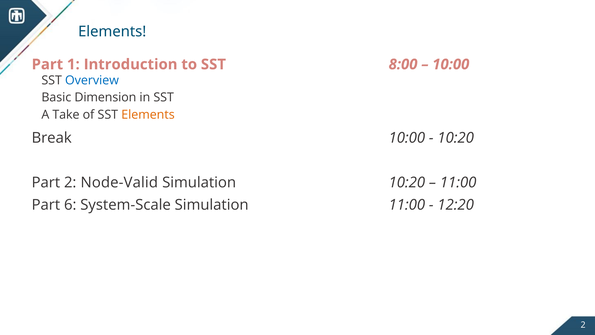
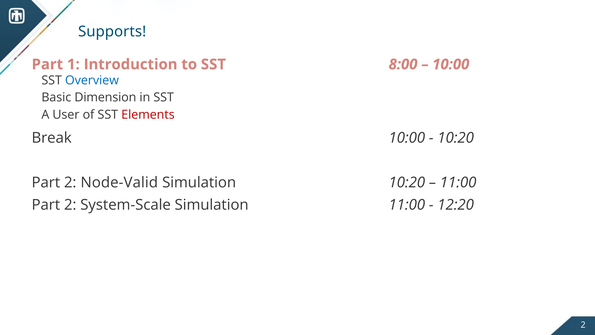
Elements at (112, 32): Elements -> Supports
Take: Take -> User
Elements at (148, 115) colour: orange -> red
6 at (70, 205): 6 -> 2
